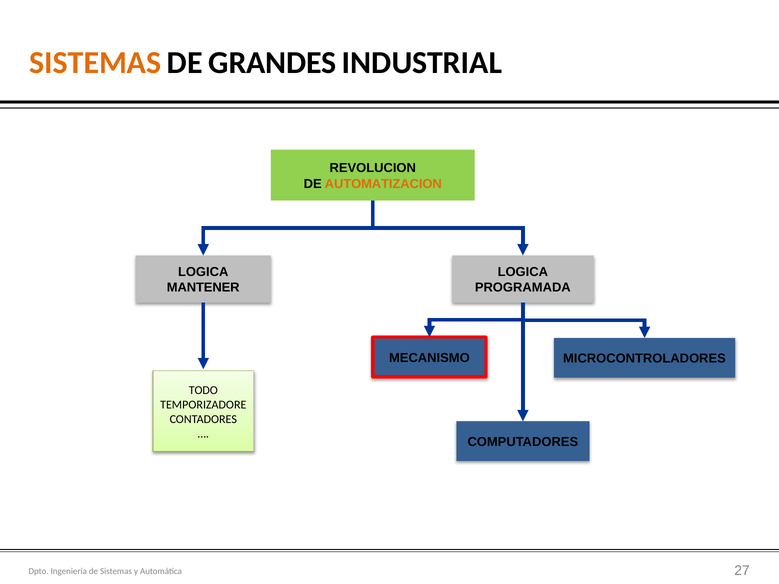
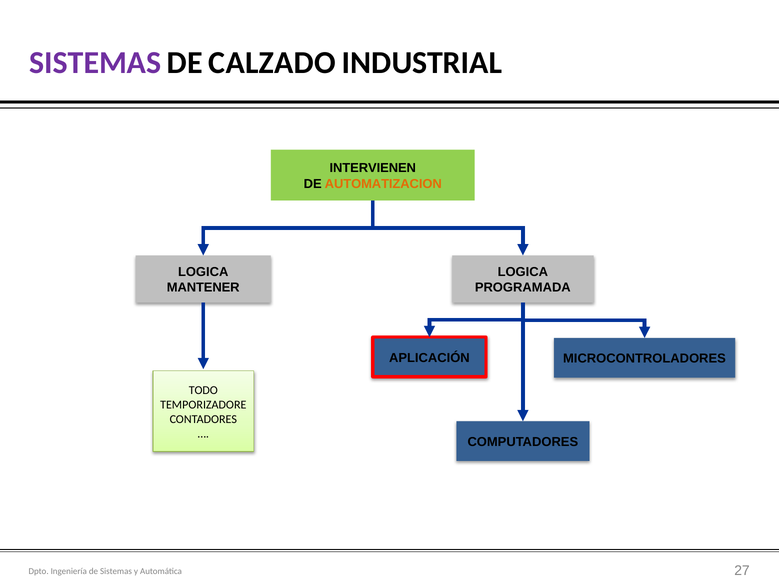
SISTEMAS at (95, 63) colour: orange -> purple
GRANDES: GRANDES -> CALZADO
REVOLUCION: REVOLUCION -> INTERVIENEN
MECANISMO: MECANISMO -> APLICACIÓN
